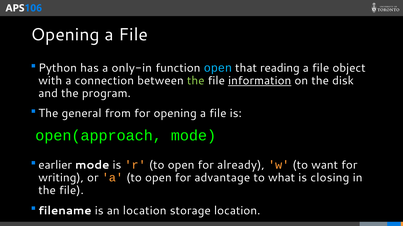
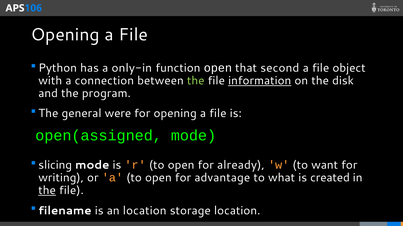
open at (218, 68) colour: light blue -> white
reading: reading -> second
from: from -> were
open(approach: open(approach -> open(assigned
earlier: earlier -> slicing
closing: closing -> created
the at (47, 191) underline: none -> present
